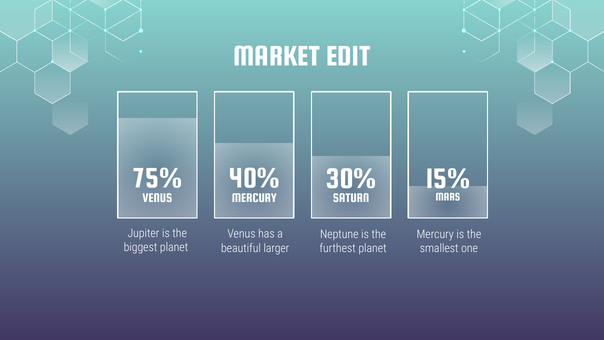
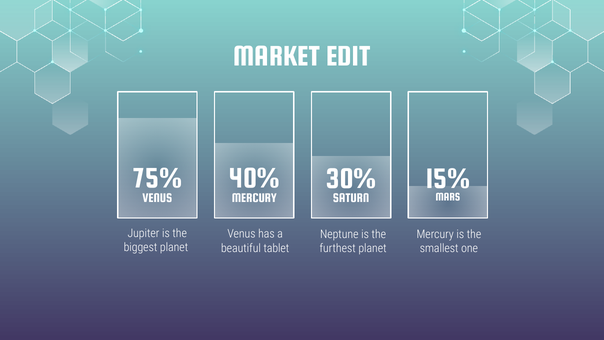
larger: larger -> tablet
